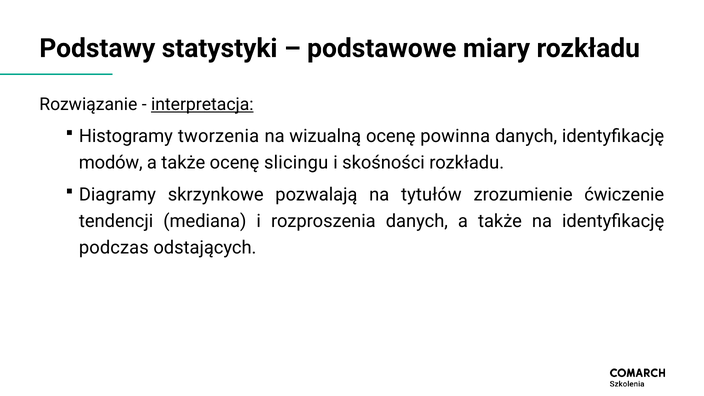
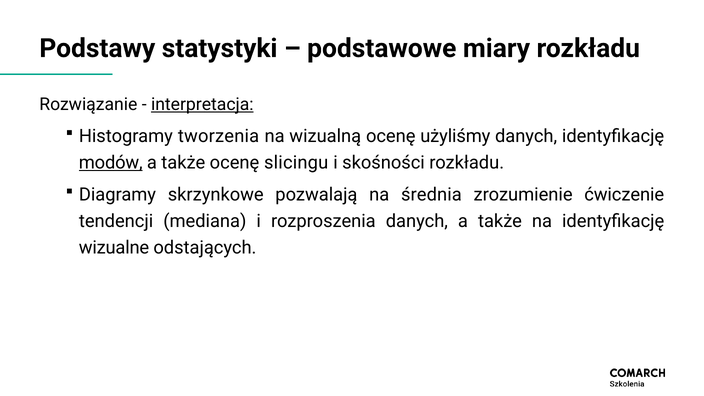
powinna: powinna -> użyliśmy
modów underline: none -> present
tytułów: tytułów -> średnia
podczas: podczas -> wizualne
